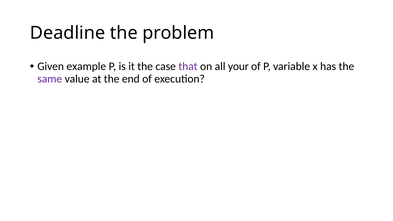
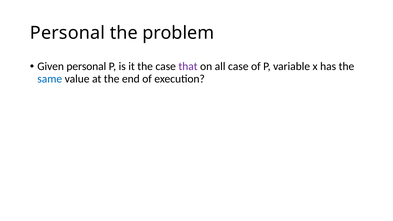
Deadline at (68, 33): Deadline -> Personal
Given example: example -> personal
all your: your -> case
same colour: purple -> blue
